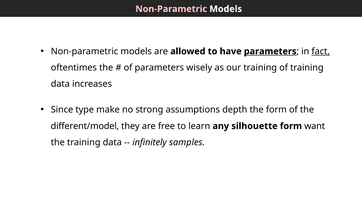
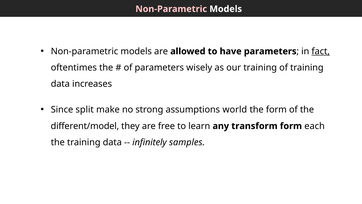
parameters at (270, 51) underline: present -> none
type: type -> split
depth: depth -> world
silhouette: silhouette -> transform
want: want -> each
